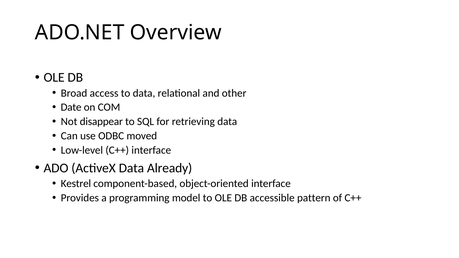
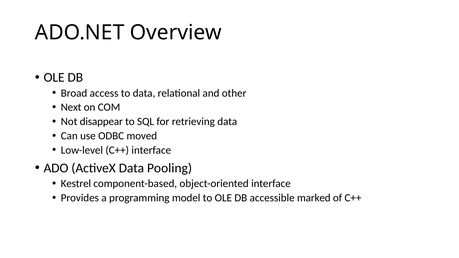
Date: Date -> Next
Already: Already -> Pooling
pattern: pattern -> marked
